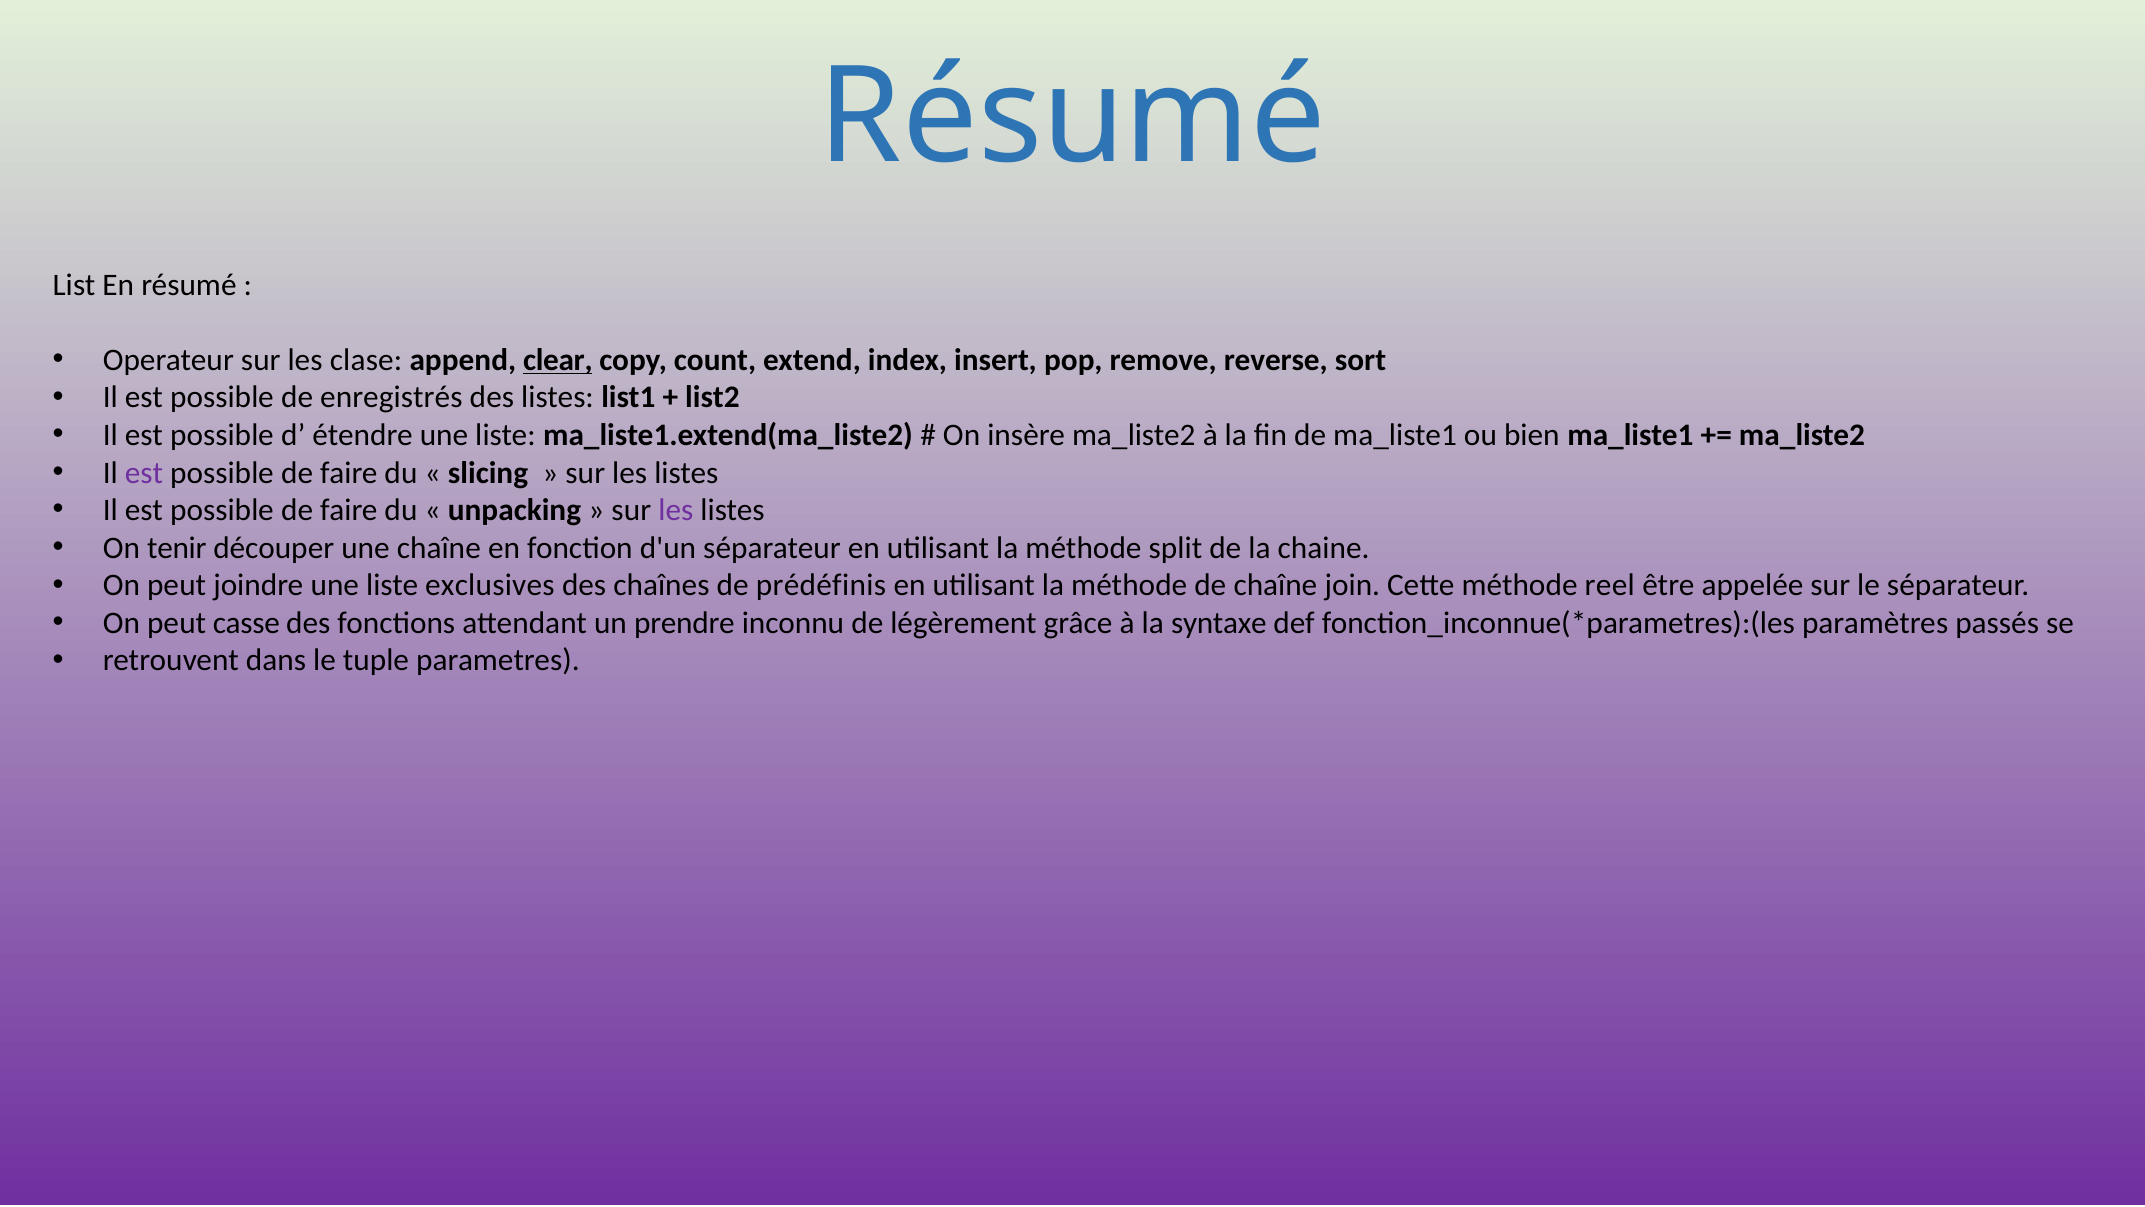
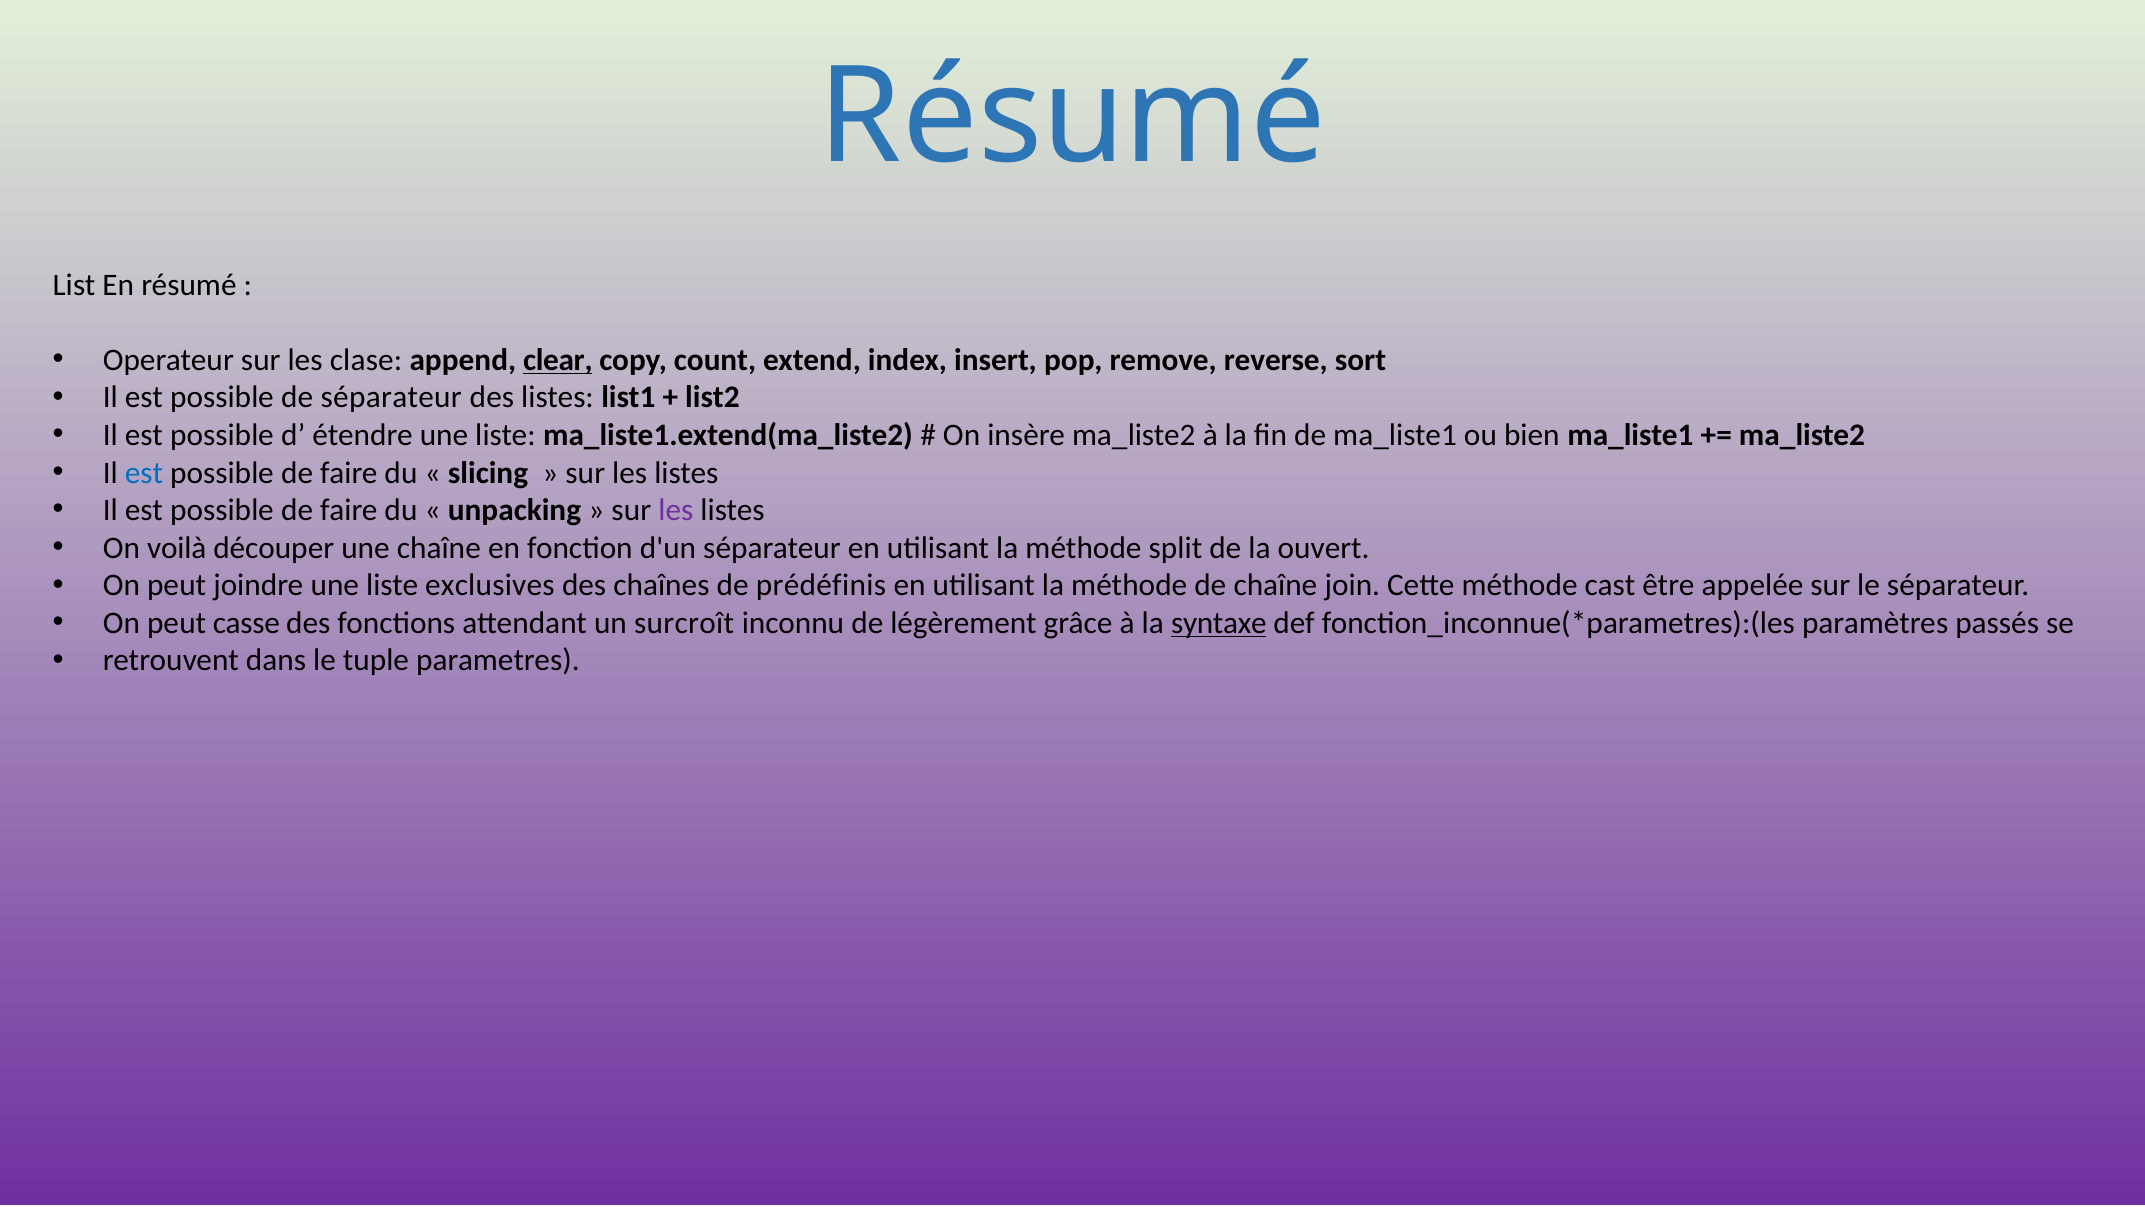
de enregistrés: enregistrés -> séparateur
est at (144, 473) colour: purple -> blue
tenir: tenir -> voilà
chaine: chaine -> ouvert
reel: reel -> cast
prendre: prendre -> surcroît
syntaxe underline: none -> present
